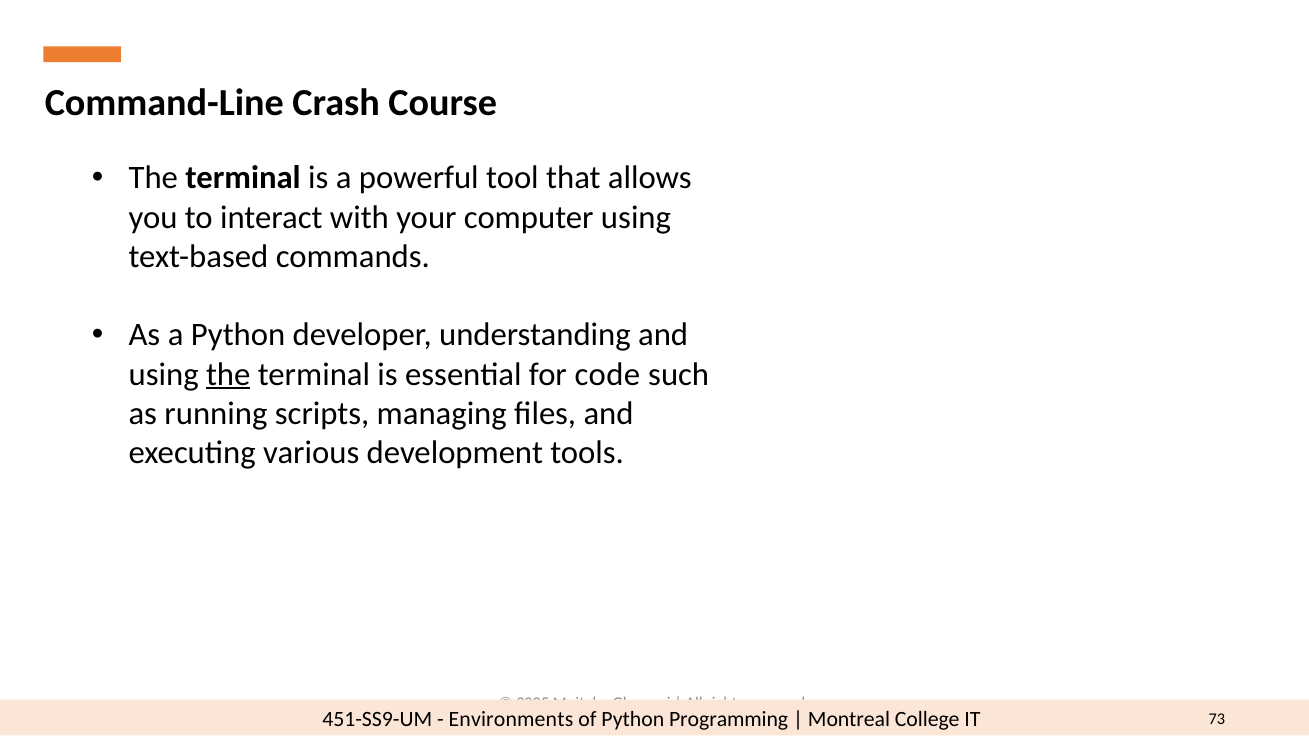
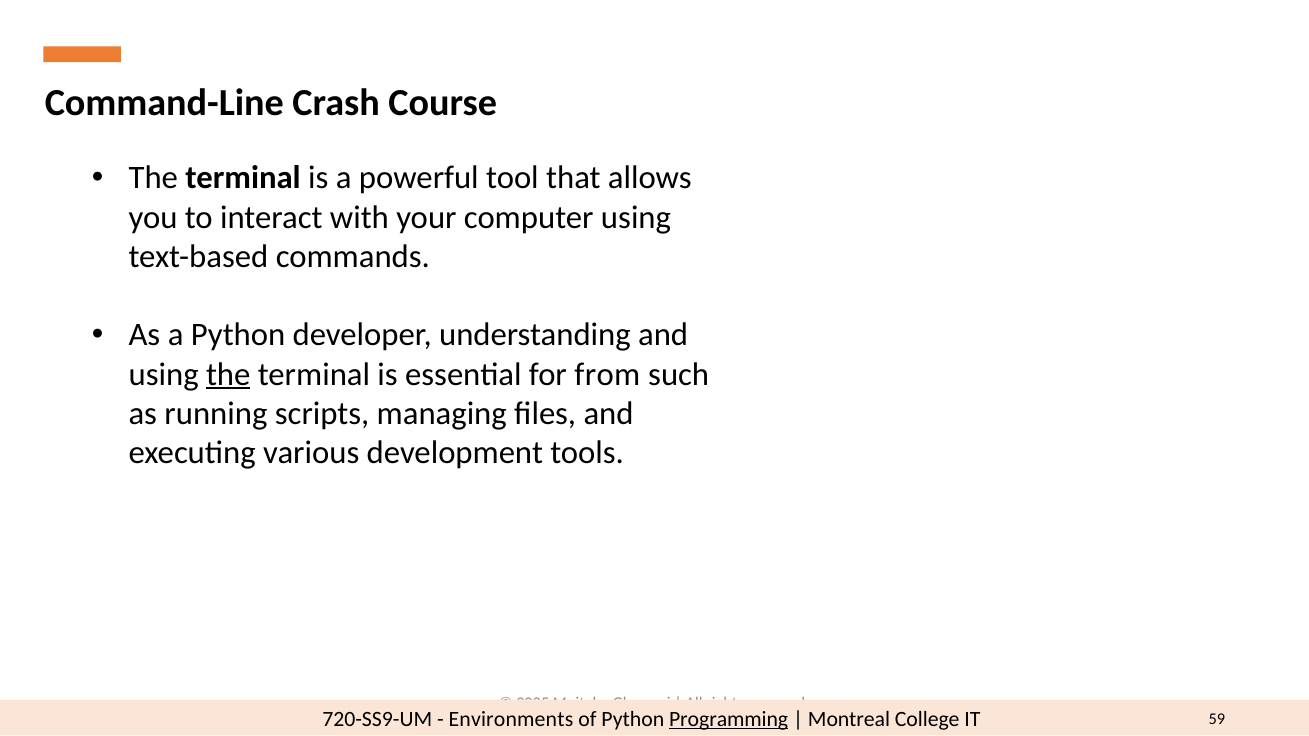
code: code -> from
451-SS9-UM: 451-SS9-UM -> 720-SS9-UM
Programming underline: none -> present
73: 73 -> 59
